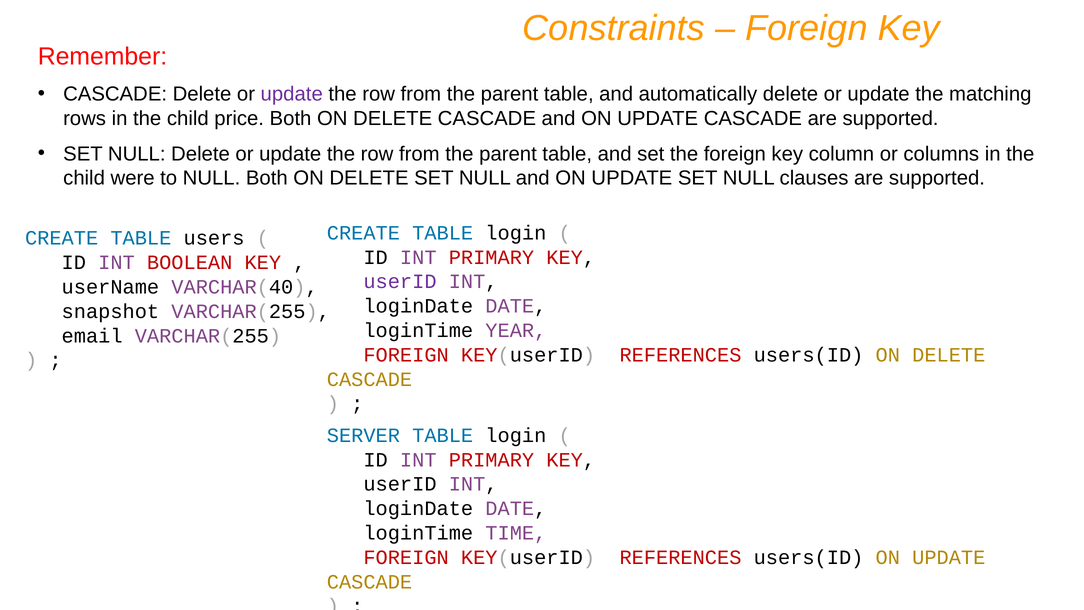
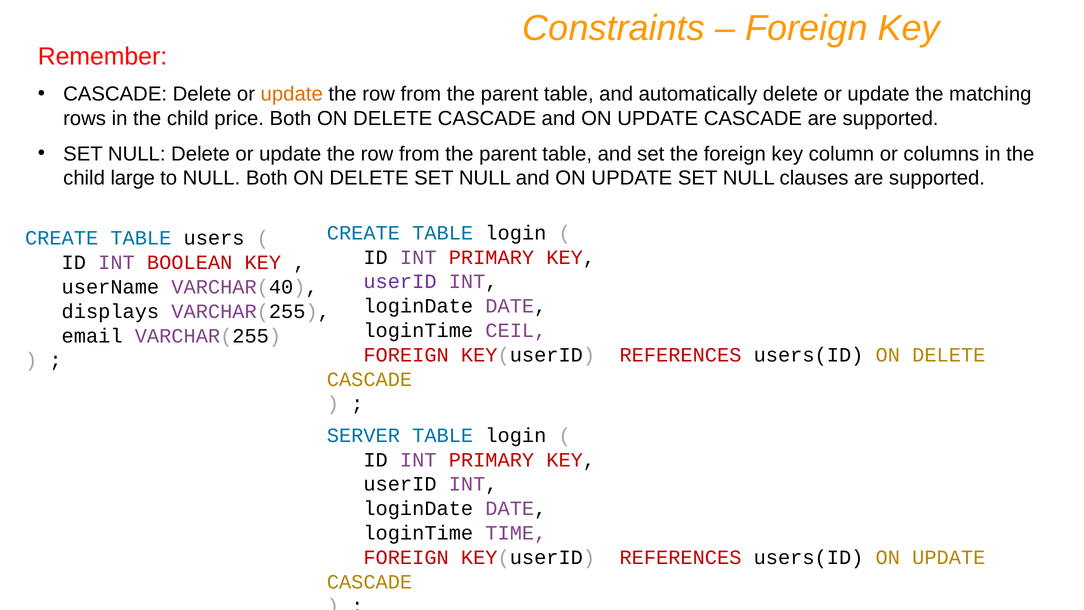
update at (292, 94) colour: purple -> orange
were: were -> large
snapshot: snapshot -> displays
YEAR: YEAR -> CEIL
